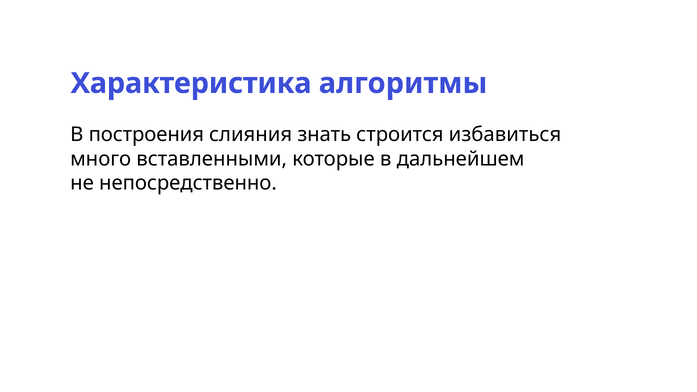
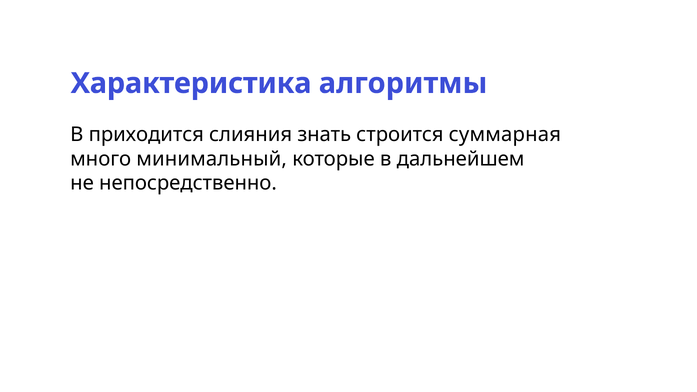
построения: построения -> приходится
избавиться: избавиться -> суммарная
вставленными: вставленными -> минимальный
